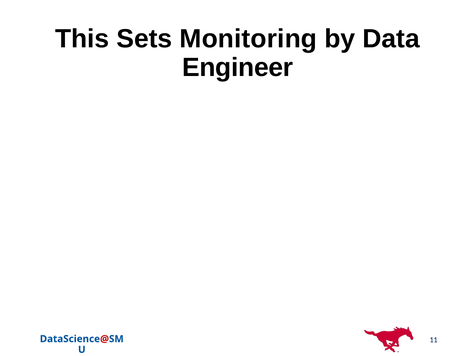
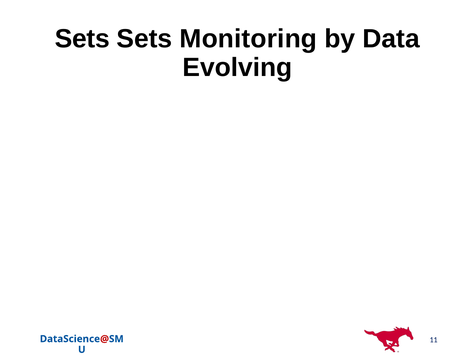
This at (82, 39): This -> Sets
Engineer: Engineer -> Evolving
